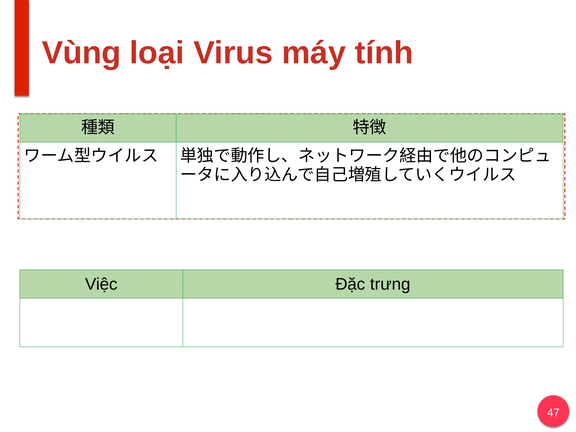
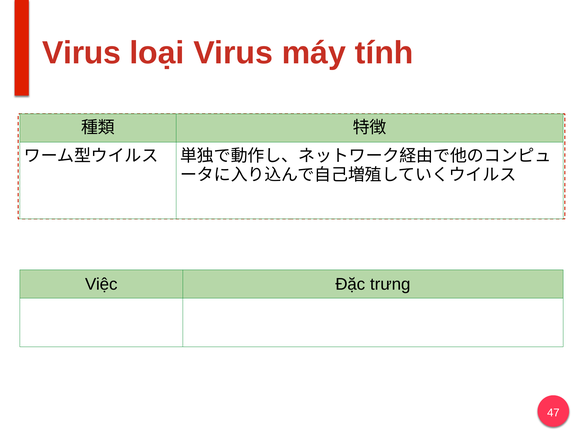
Vùng at (81, 53): Vùng -> Virus
